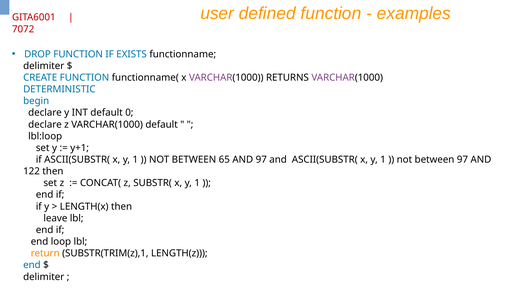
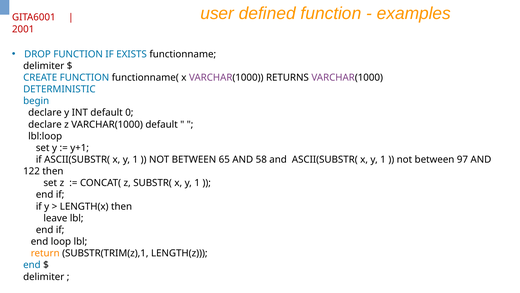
7072: 7072 -> 2001
AND 97: 97 -> 58
